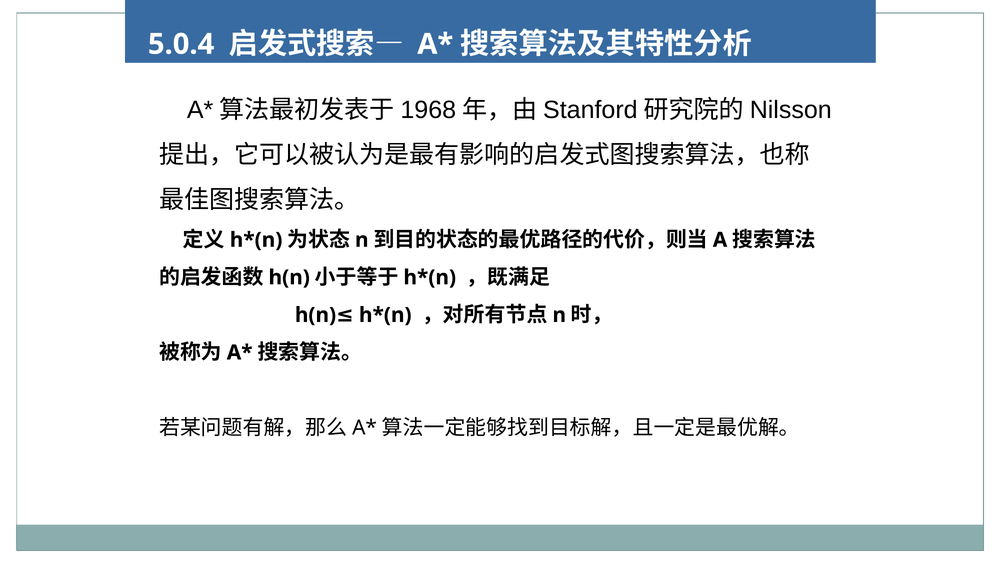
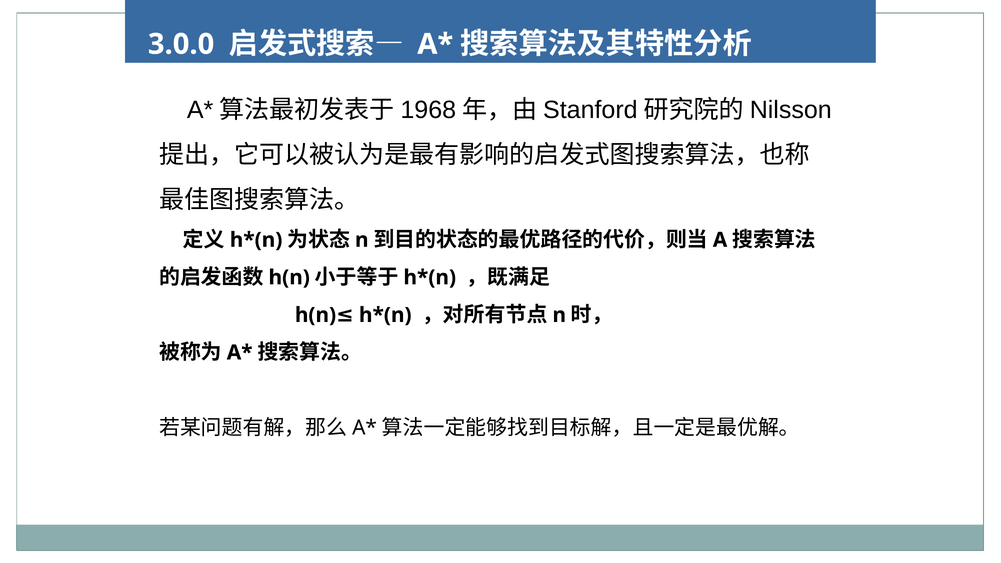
5.0.4: 5.0.4 -> 3.0.0
